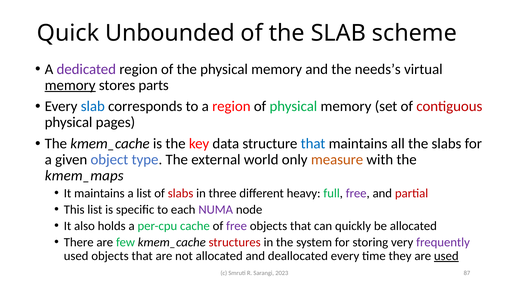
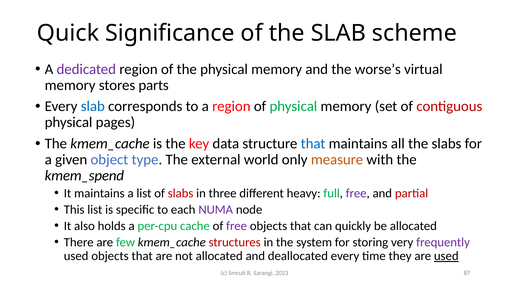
Unbounded: Unbounded -> Significance
needs’s: needs’s -> worse’s
memory at (70, 85) underline: present -> none
kmem_maps: kmem_maps -> kmem_spend
